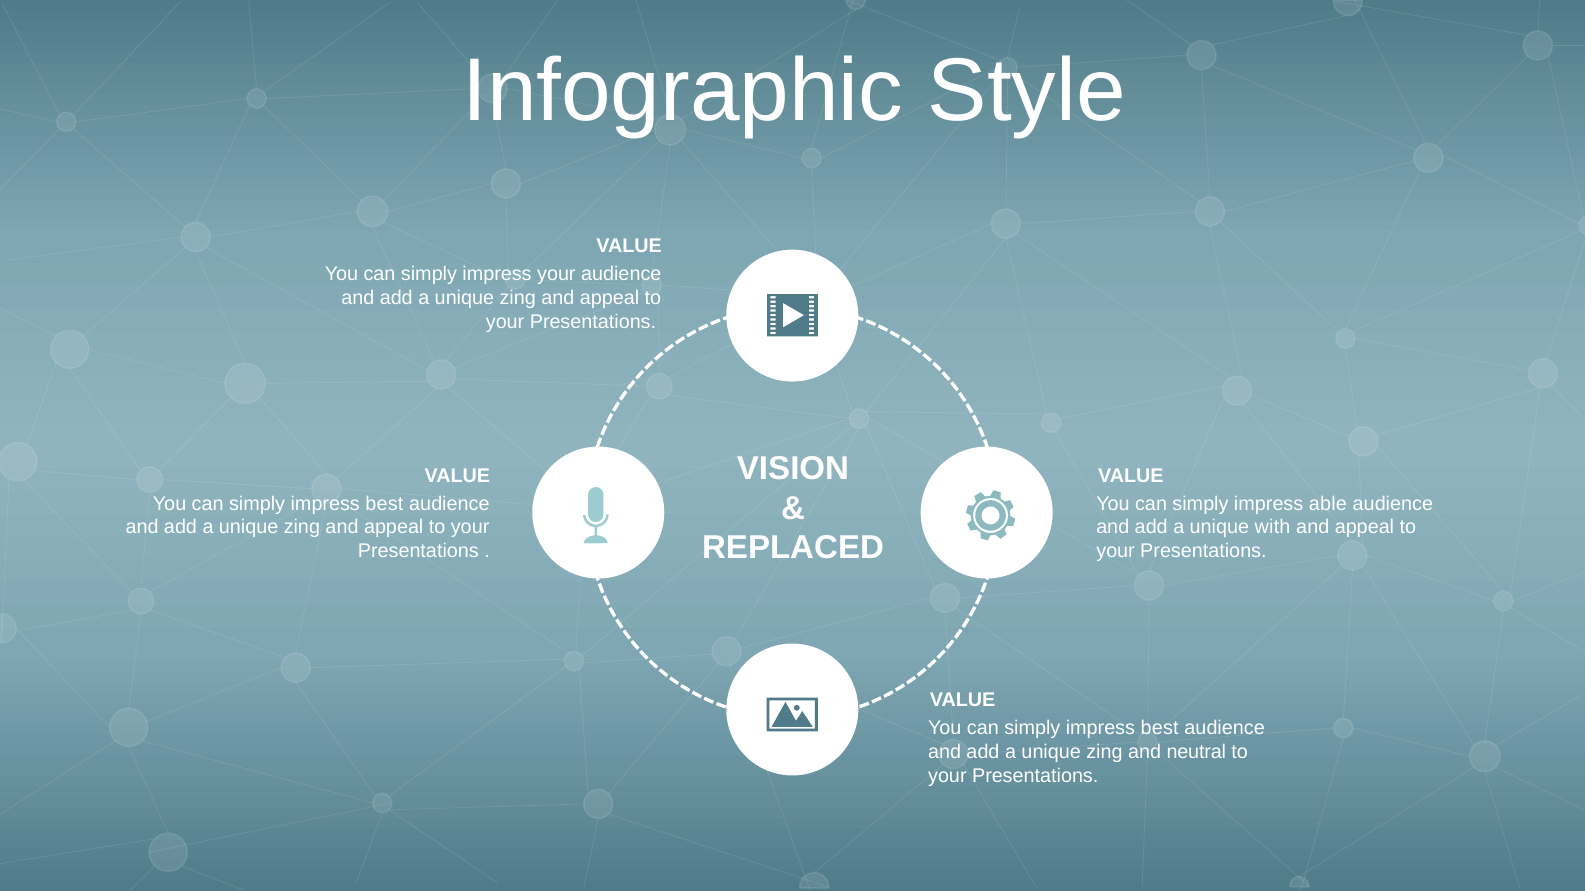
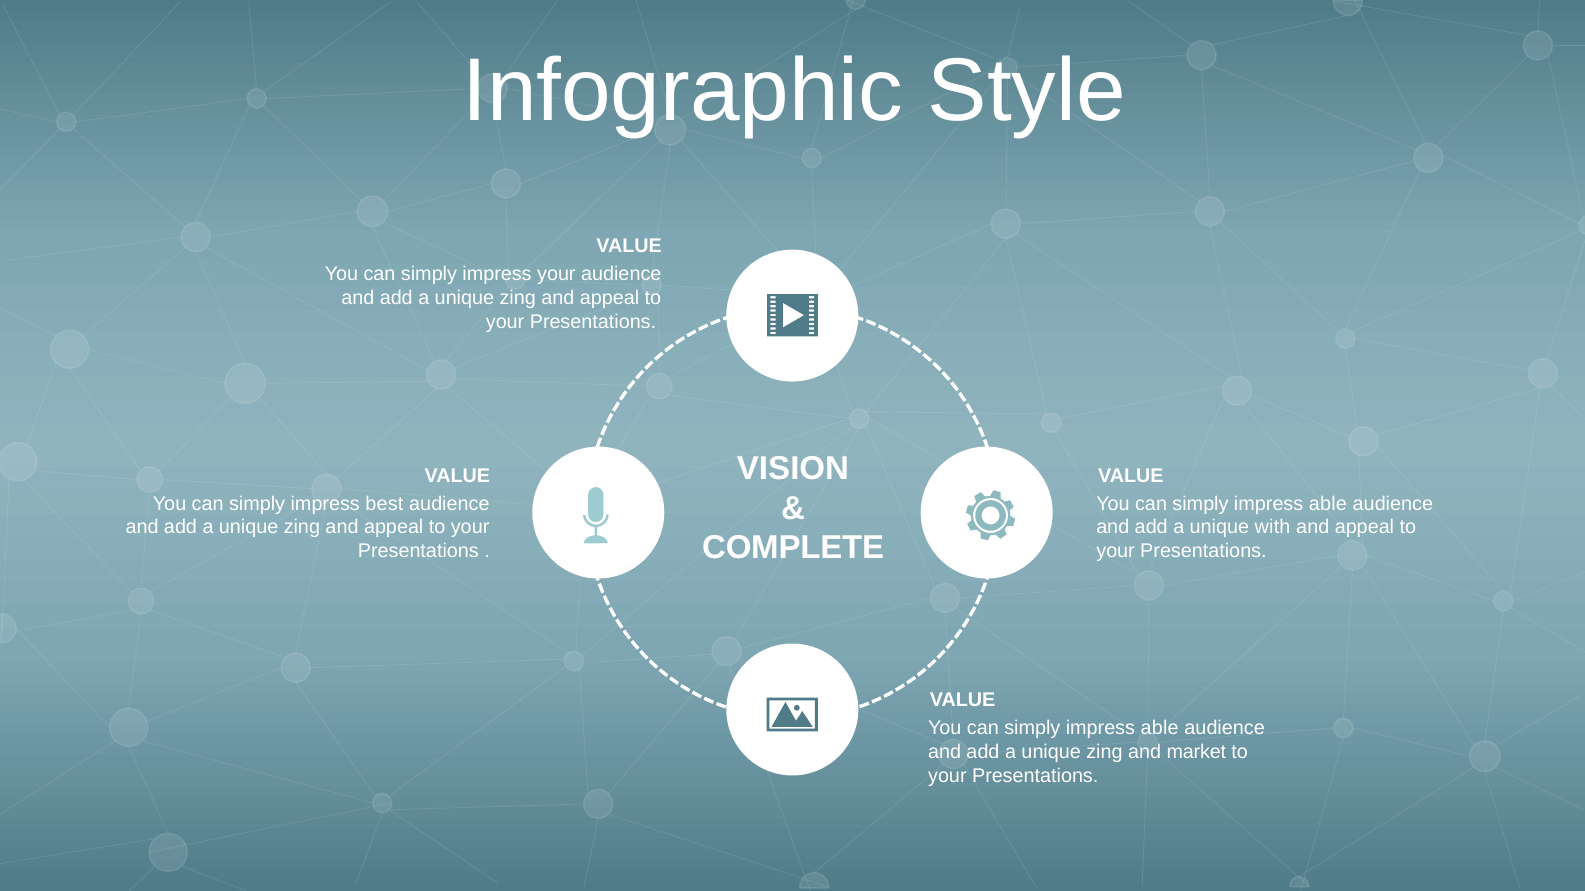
REPLACED: REPLACED -> COMPLETE
best at (1160, 729): best -> able
neutral: neutral -> market
